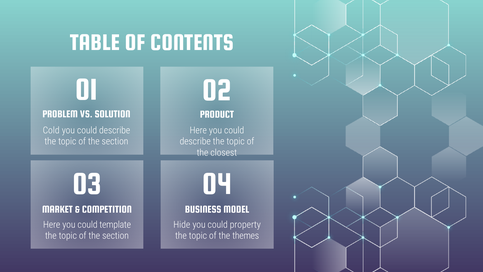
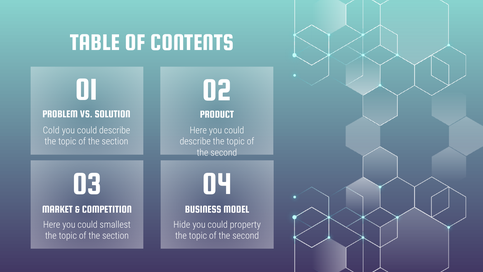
closest at (224, 153): closest -> second
template: template -> smallest
themes at (246, 236): themes -> second
